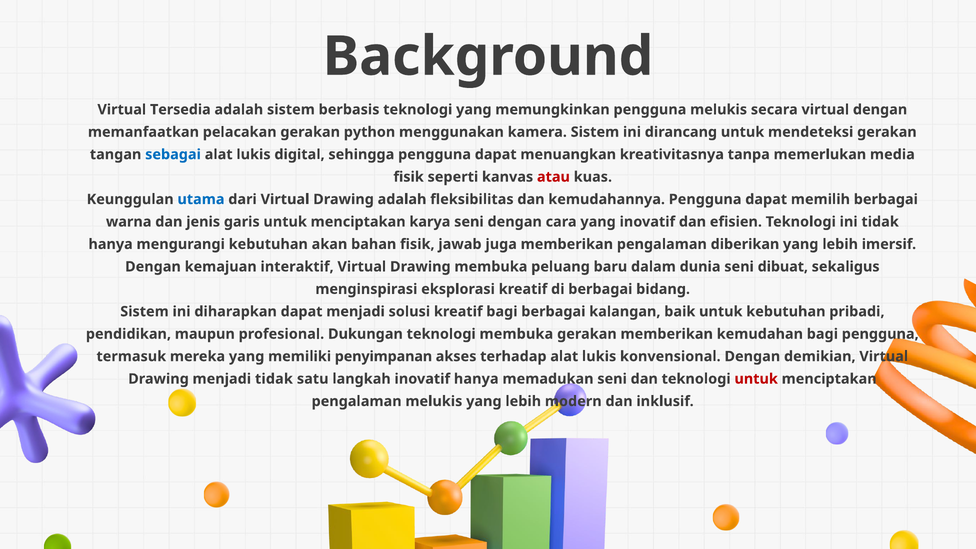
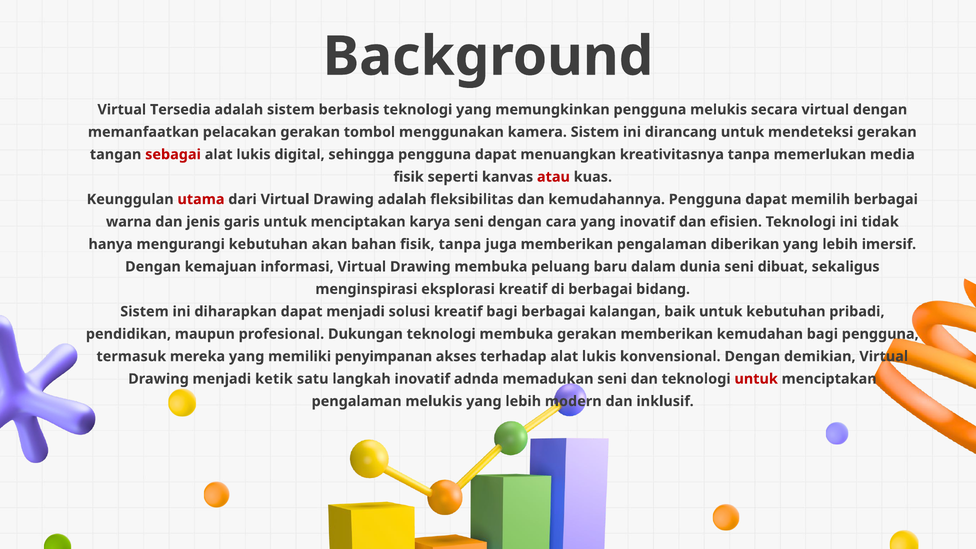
python: python -> tombol
sebagai colour: blue -> red
utama colour: blue -> red
fisik jawab: jawab -> tanpa
interaktif: interaktif -> informasi
menjadi tidak: tidak -> ketik
inovatif hanya: hanya -> adnda
